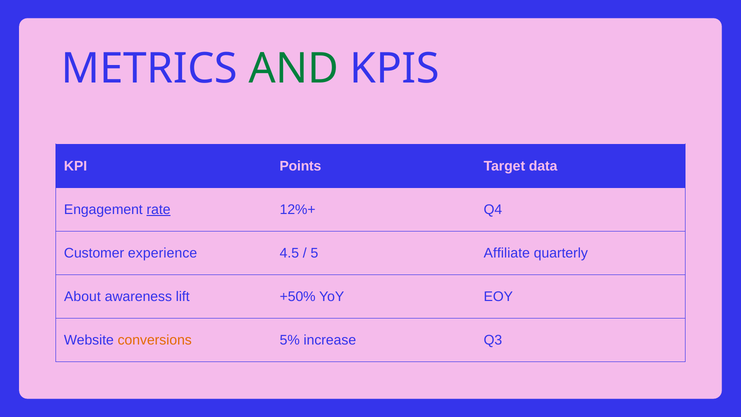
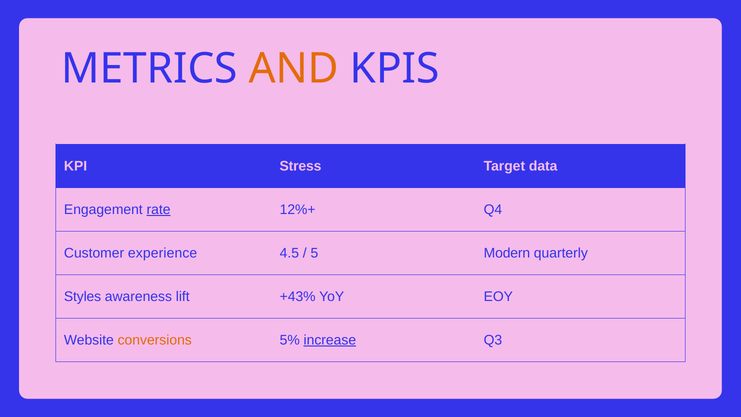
AND colour: green -> orange
Points: Points -> Stress
Affiliate: Affiliate -> Modern
About: About -> Styles
+50%: +50% -> +43%
increase underline: none -> present
